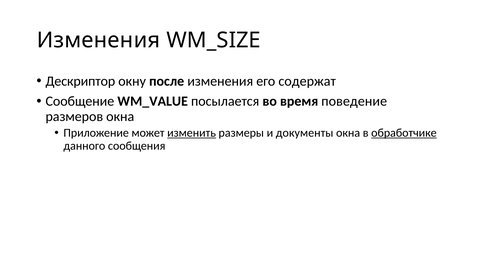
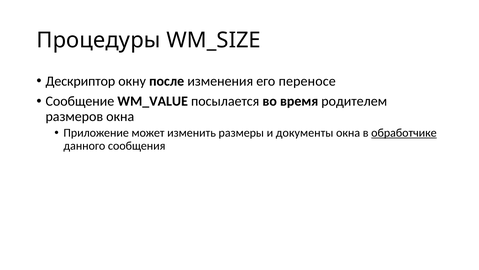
Изменения at (99, 40): Изменения -> Процедуры
содержат: содержат -> переносе
поведение: поведение -> родителем
изменить underline: present -> none
